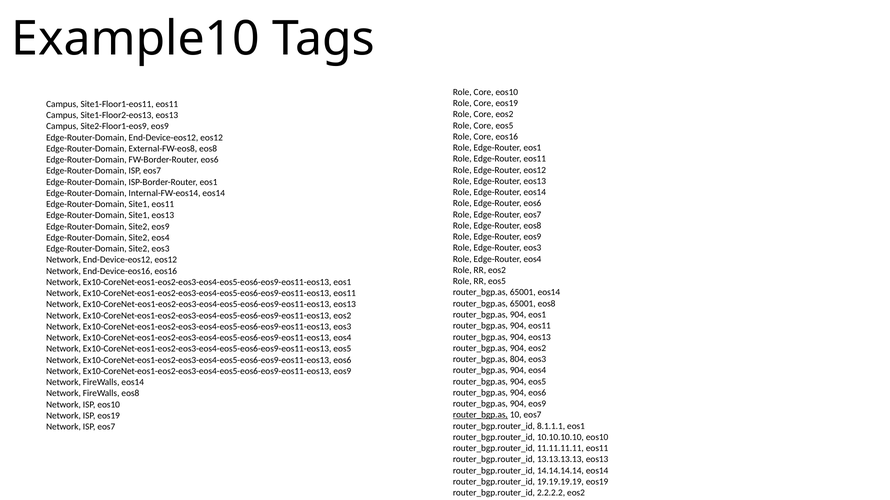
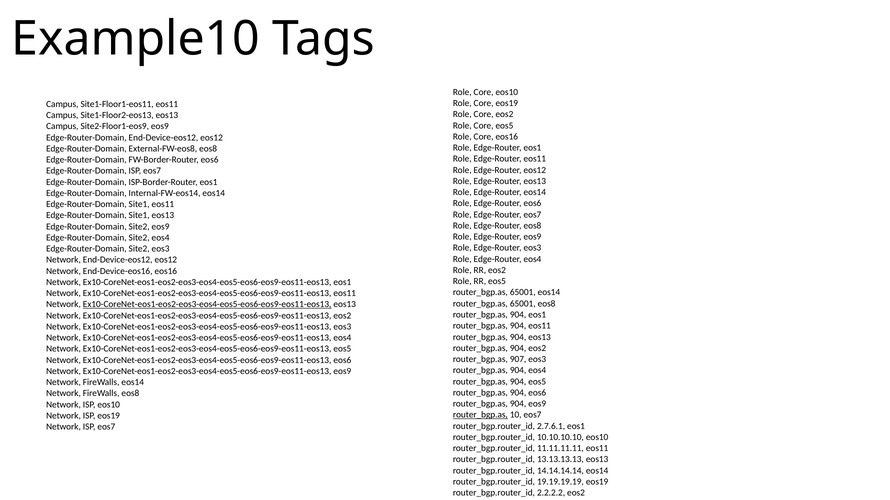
Ex10-CoreNet-eos1-eos2-eos3-eos4-eos5-eos6-eos9-eos11-eos13 at (207, 305) underline: none -> present
804: 804 -> 907
8.1.1.1: 8.1.1.1 -> 2.7.6.1
